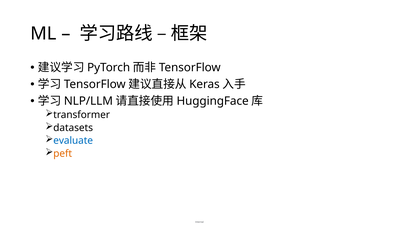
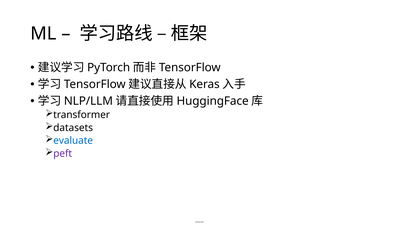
peft colour: orange -> purple
